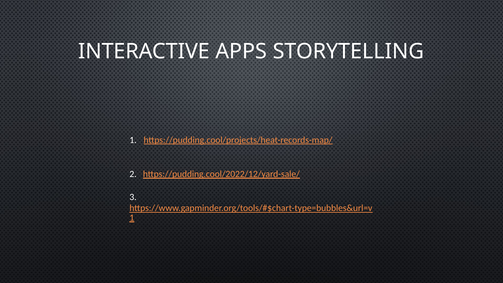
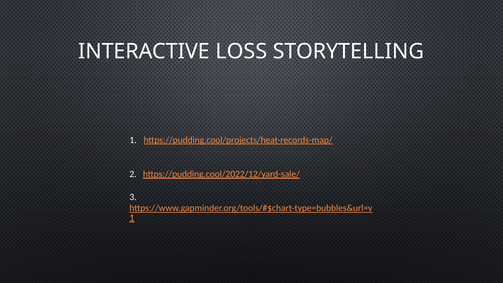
APPS: APPS -> LOSS
